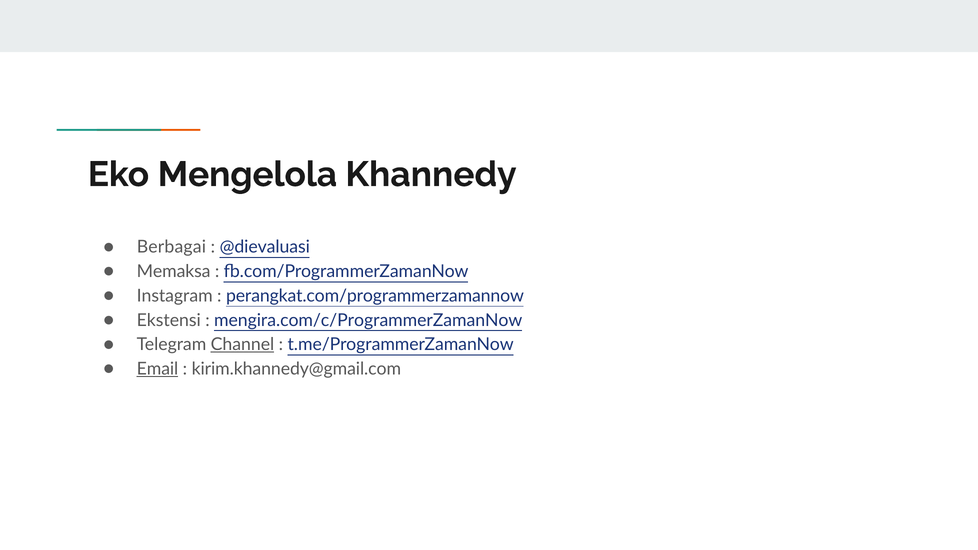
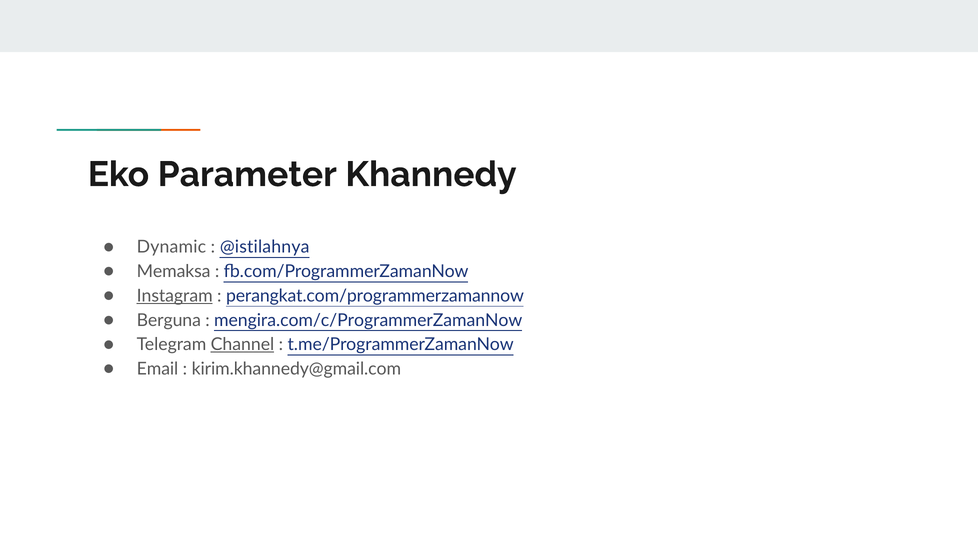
Mengelola: Mengelola -> Parameter
Berbagai: Berbagai -> Dynamic
@dievaluasi: @dievaluasi -> @istilahnya
Instagram underline: none -> present
Ekstensi: Ekstensi -> Berguna
Email underline: present -> none
